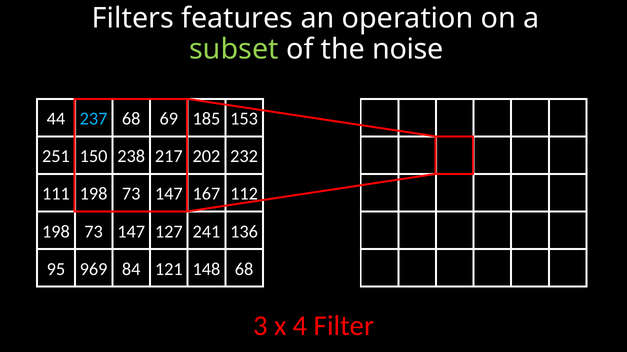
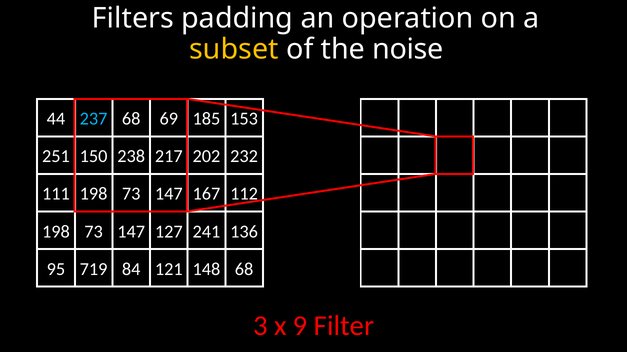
features: features -> padding
subset colour: light green -> yellow
969: 969 -> 719
4: 4 -> 9
